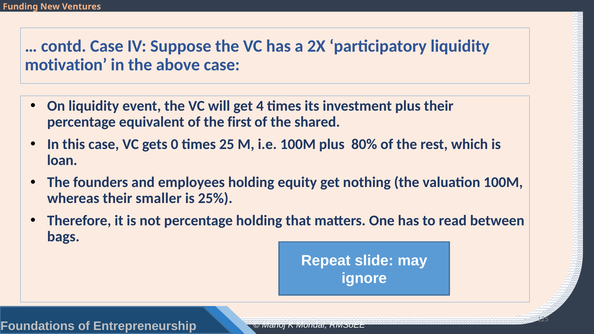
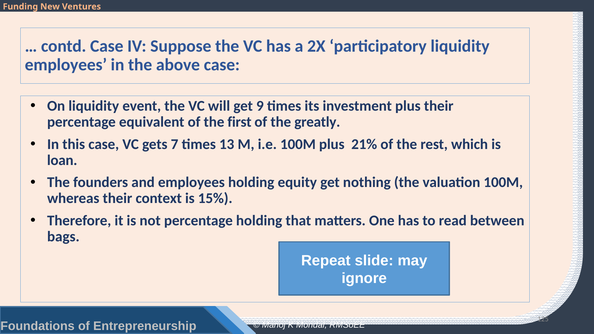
motivation at (66, 65): motivation -> employees
4: 4 -> 9
shared: shared -> greatly
0: 0 -> 7
25: 25 -> 13
80%: 80% -> 21%
smaller: smaller -> context
25%: 25% -> 15%
